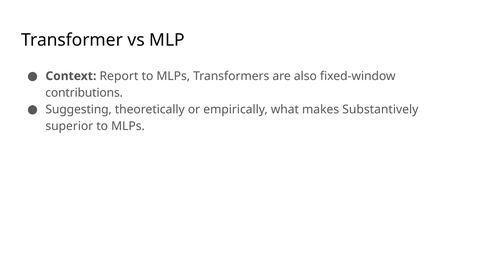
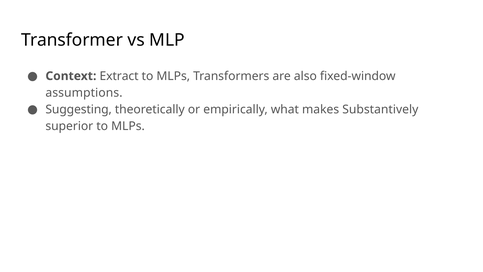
Report: Report -> Extract
contributions: contributions -> assumptions
